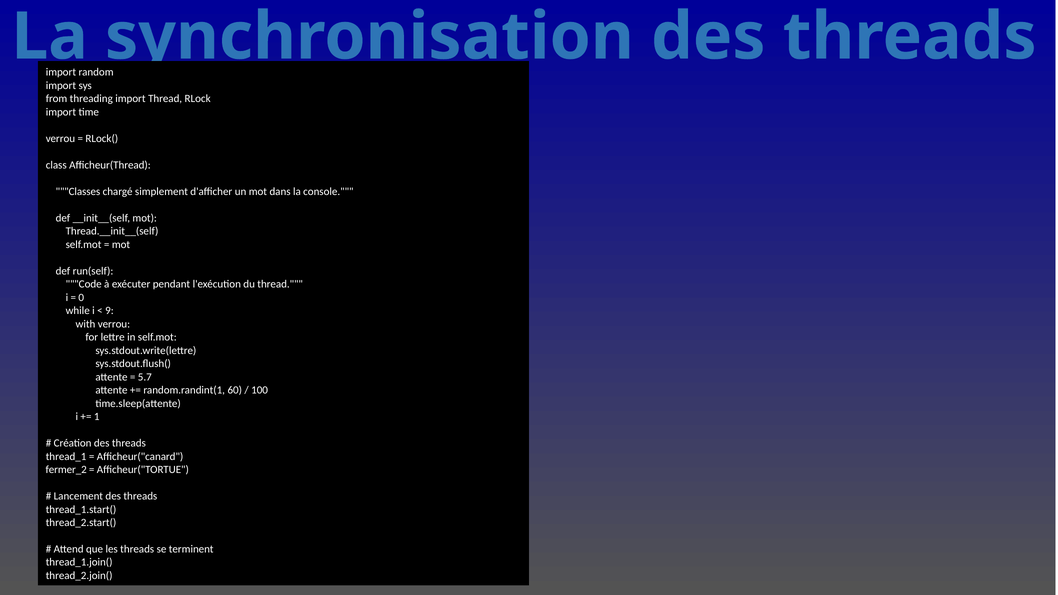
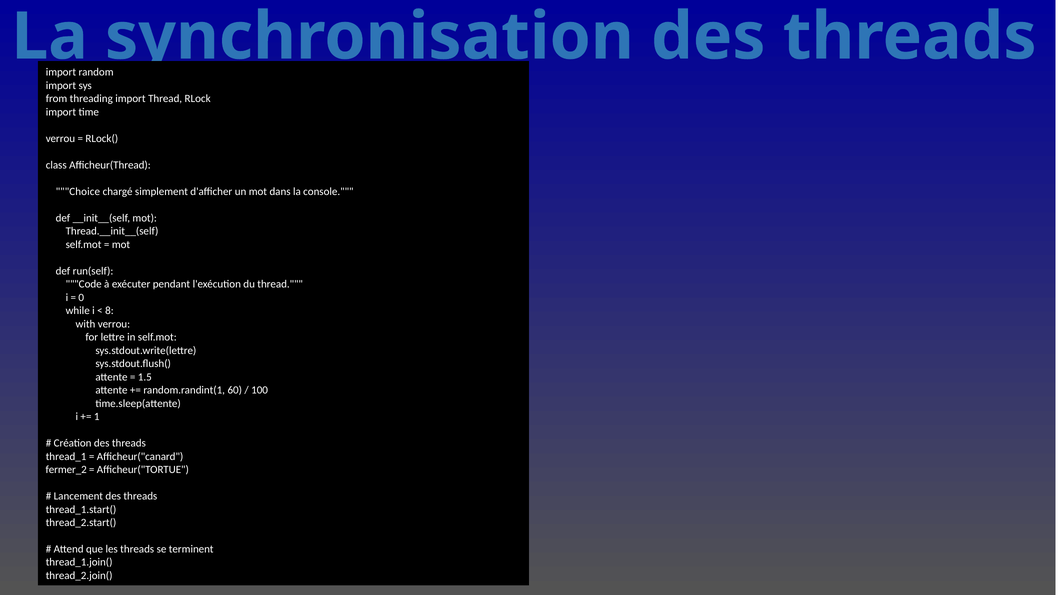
Classes: Classes -> Choice
9: 9 -> 8
5.7: 5.7 -> 1.5
